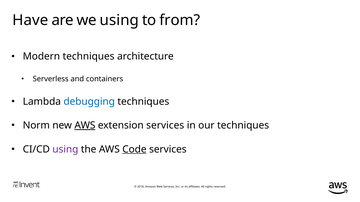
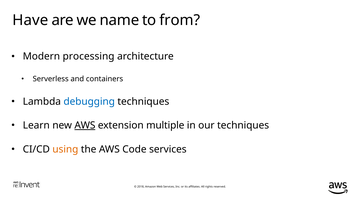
we using: using -> name
Modern techniques: techniques -> processing
Norm: Norm -> Learn
extension services: services -> multiple
using at (65, 150) colour: purple -> orange
Code underline: present -> none
